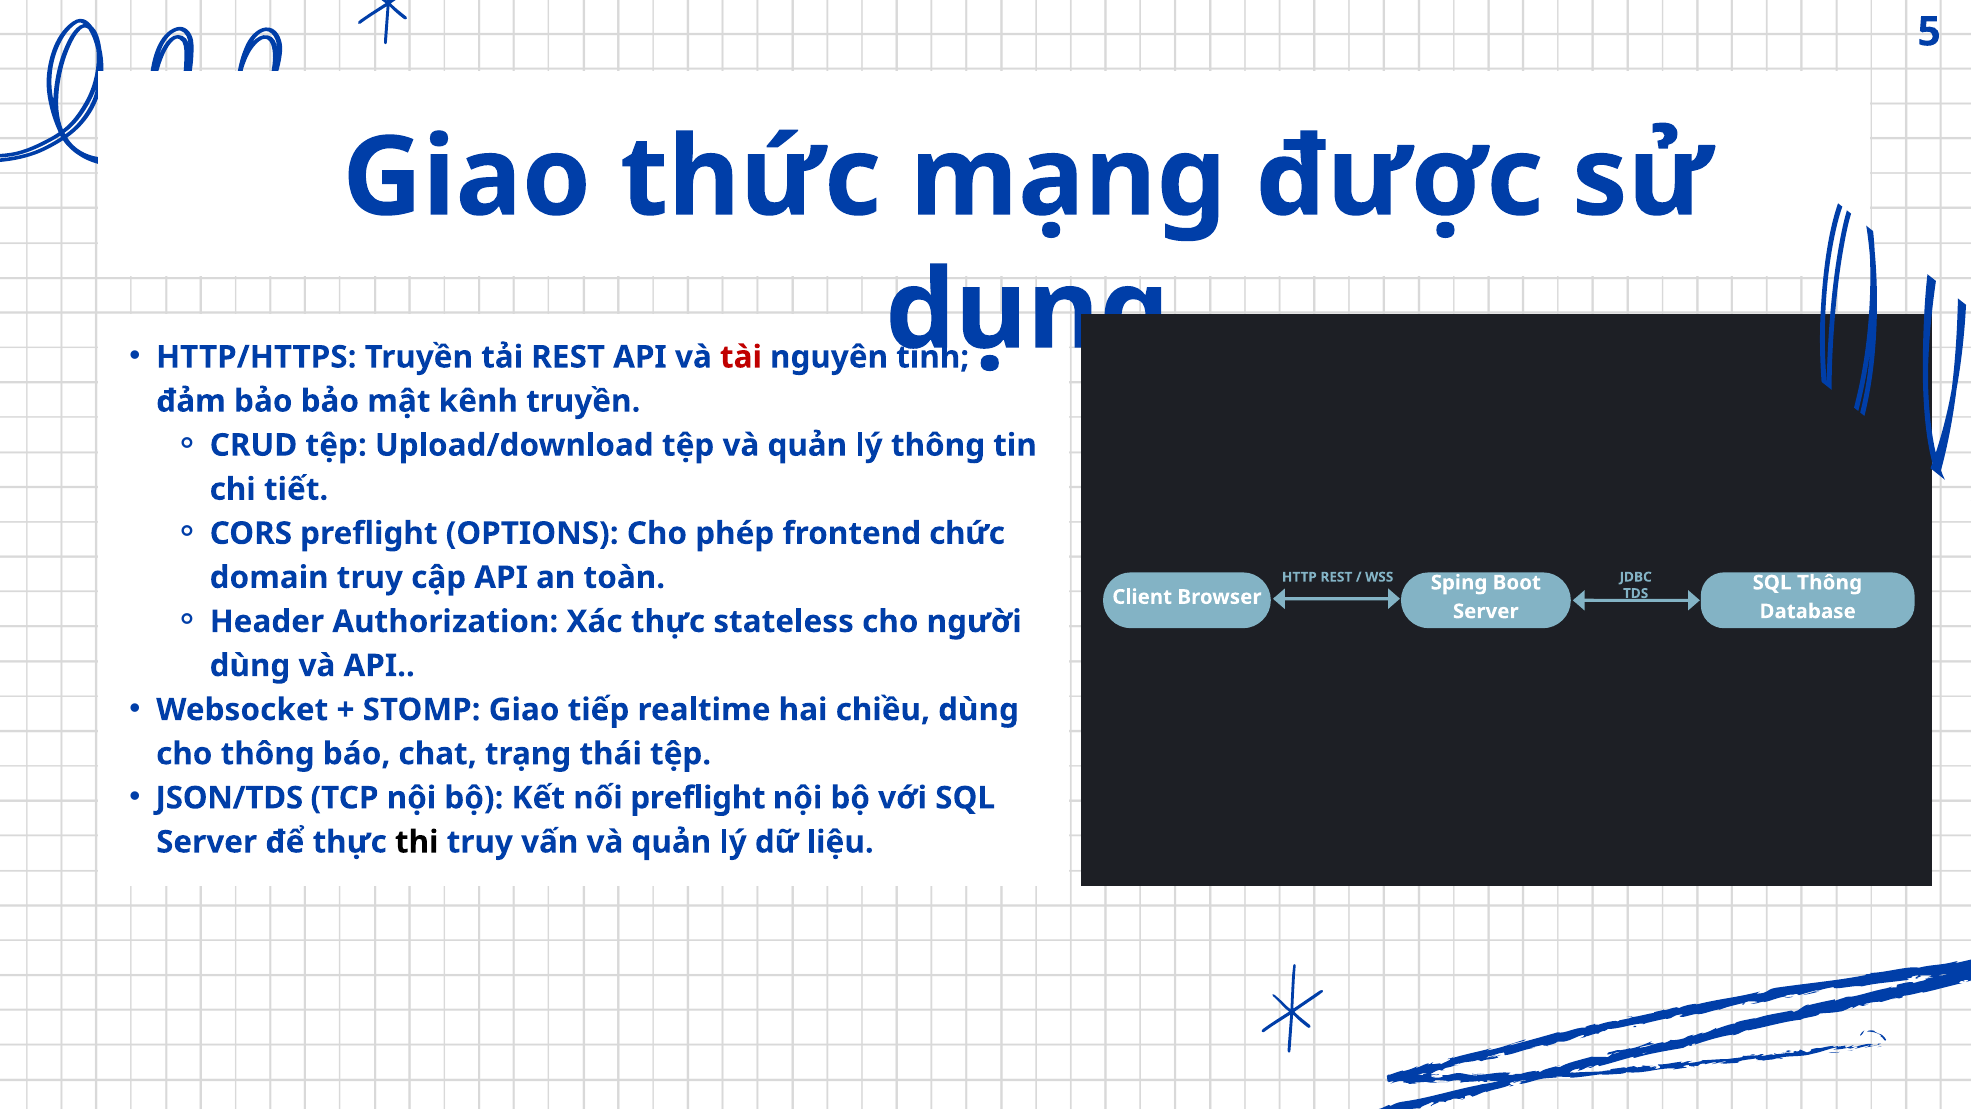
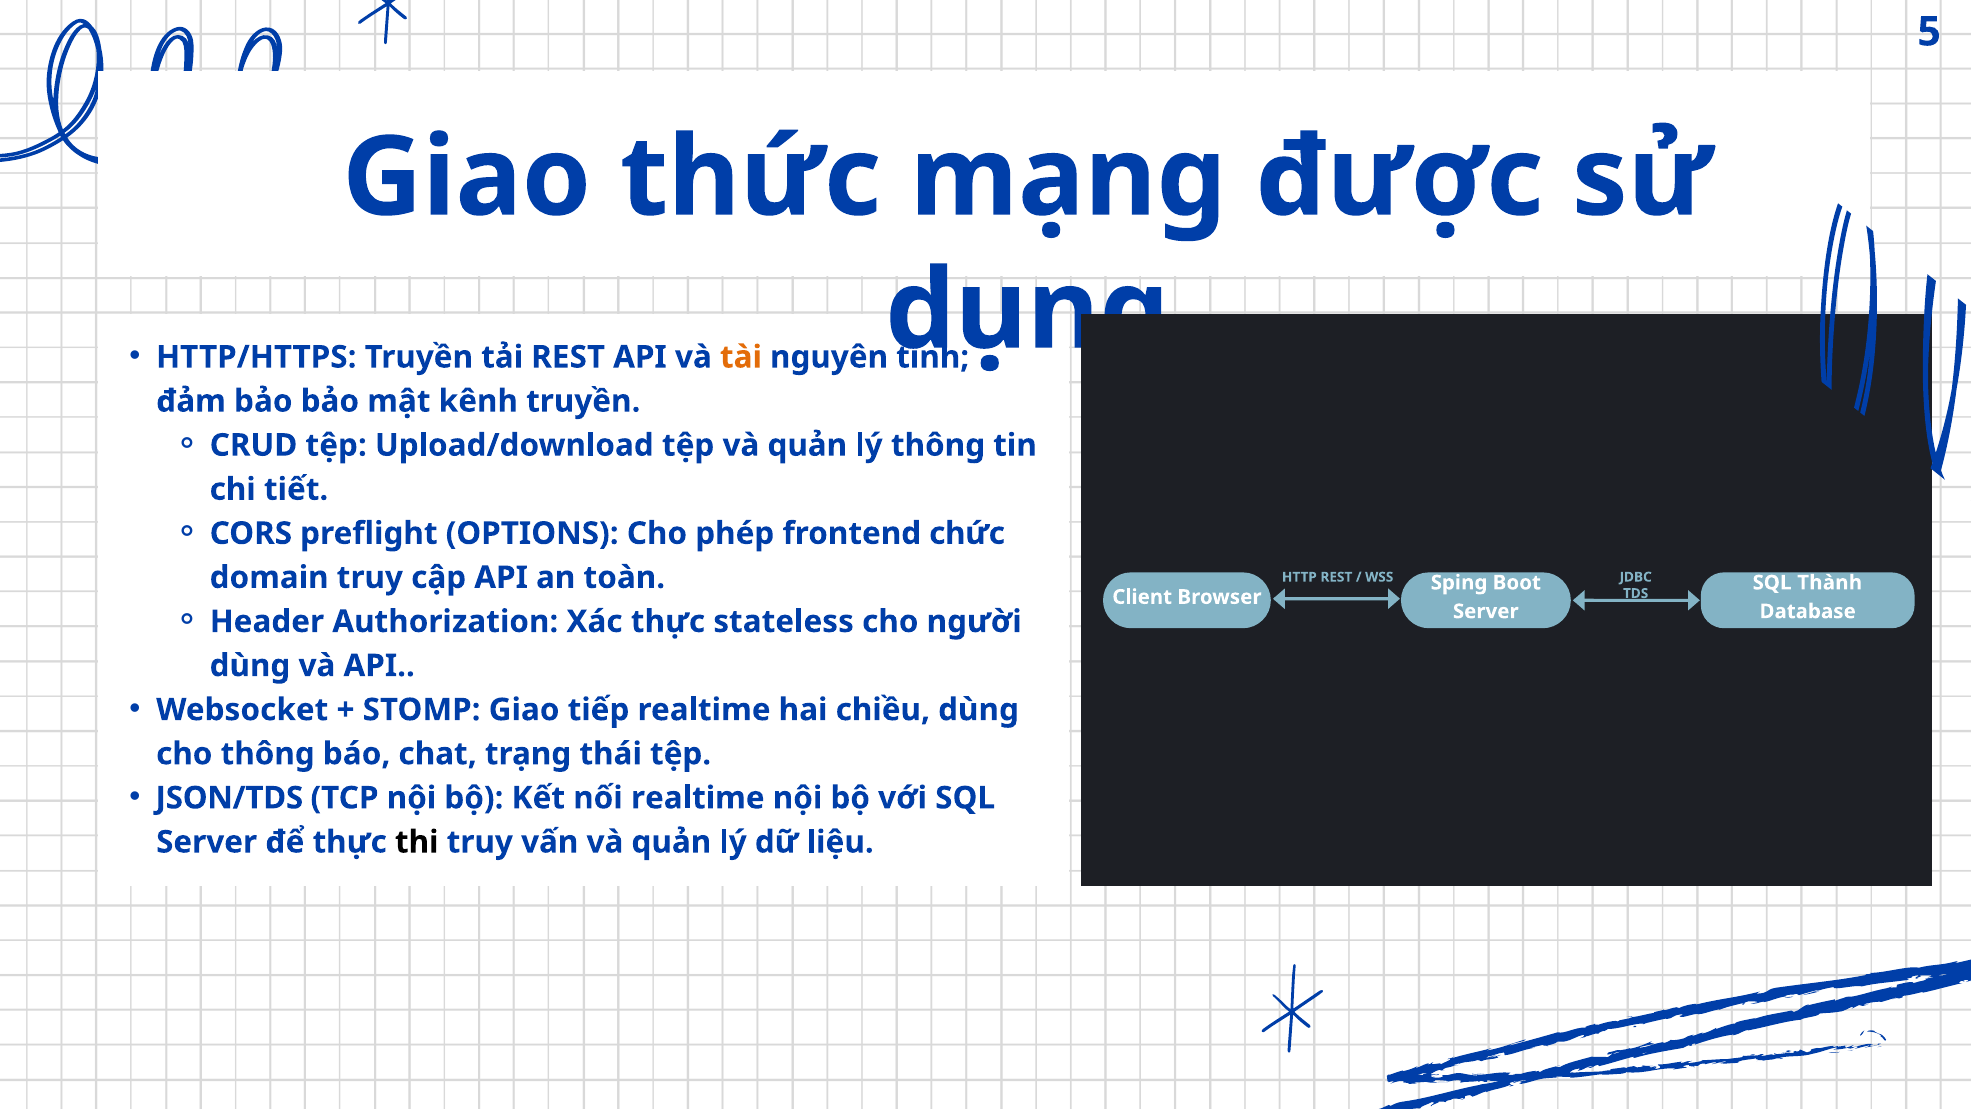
tài colour: red -> orange
SQL Thông: Thông -> Thành
nối preflight: preflight -> realtime
